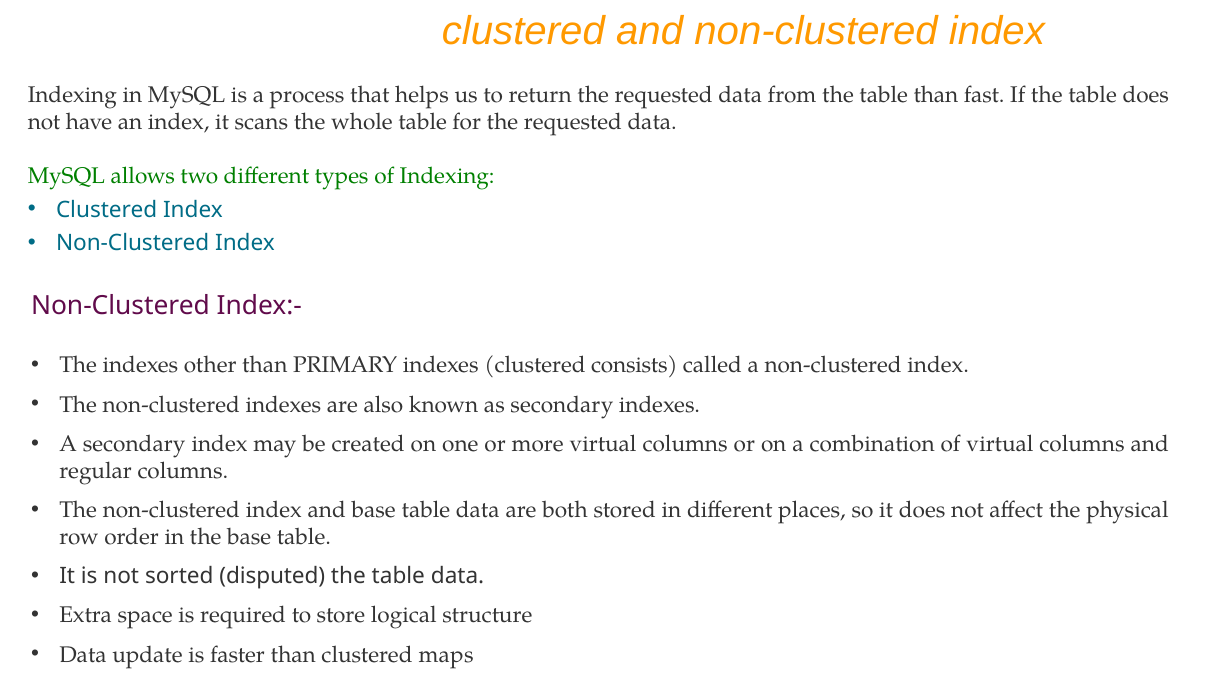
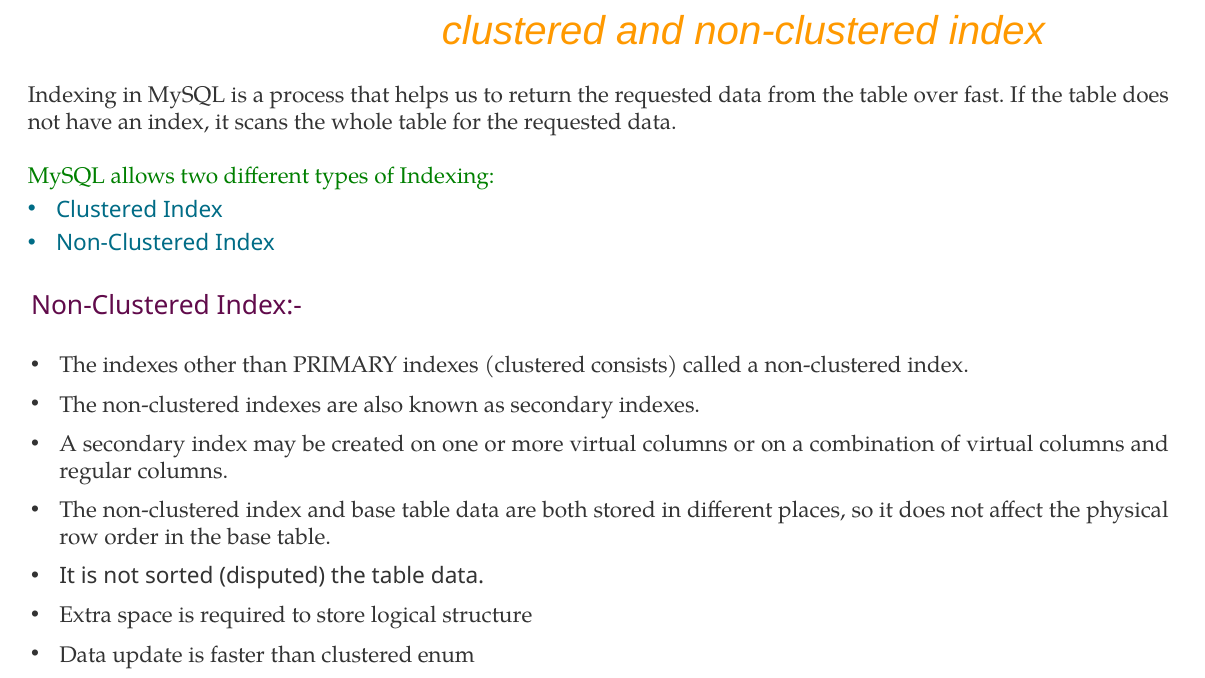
table than: than -> over
maps: maps -> enum
